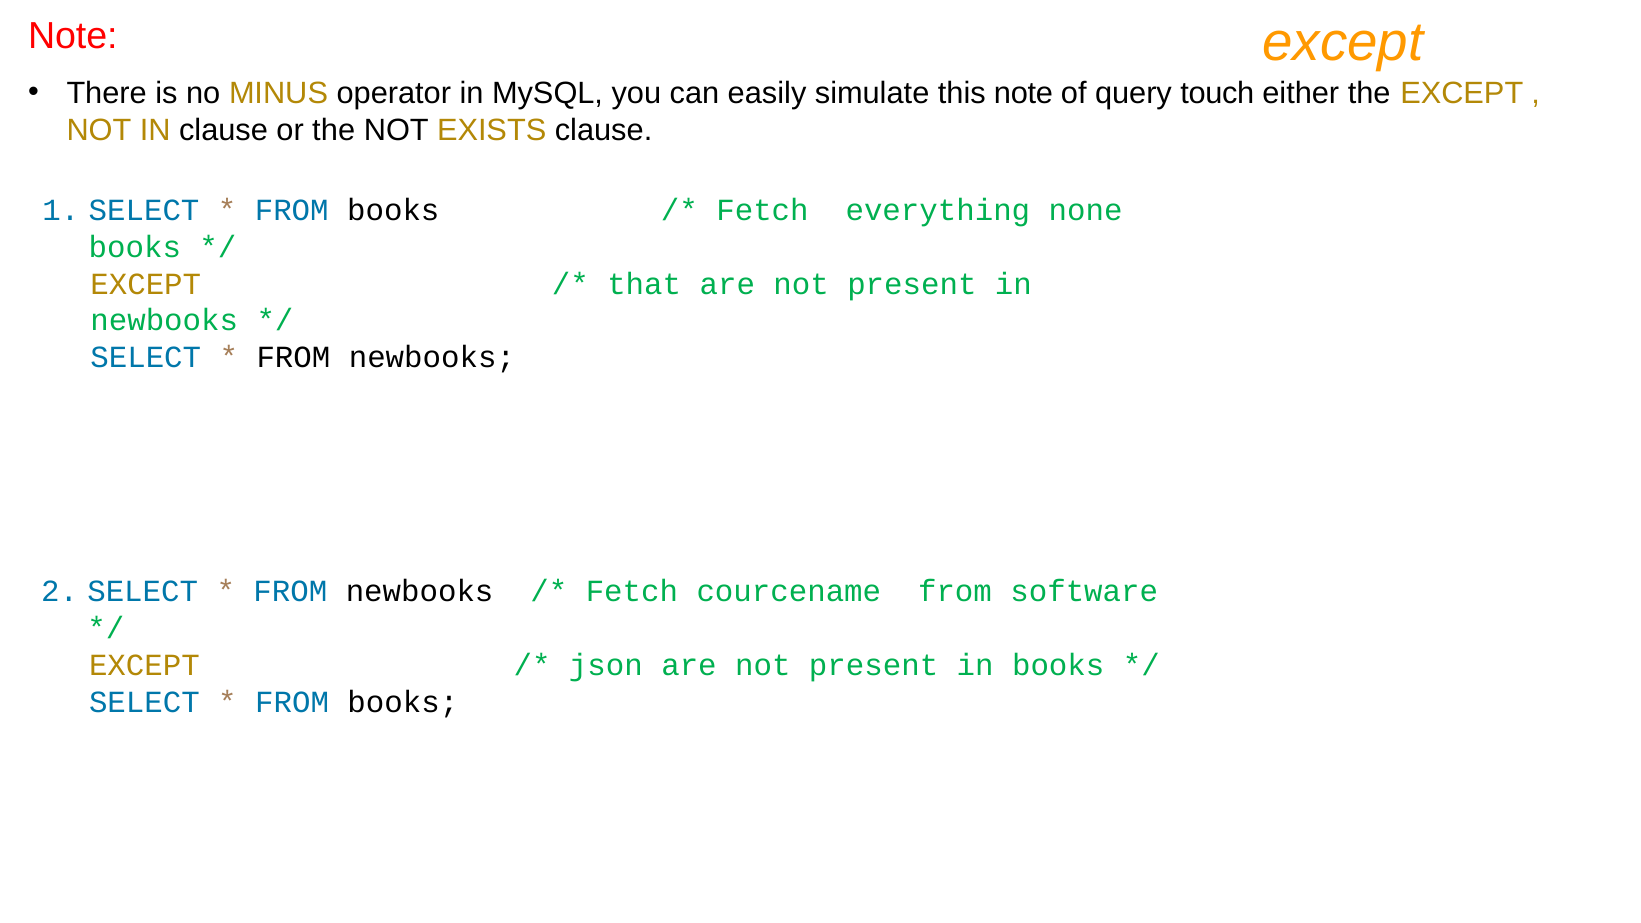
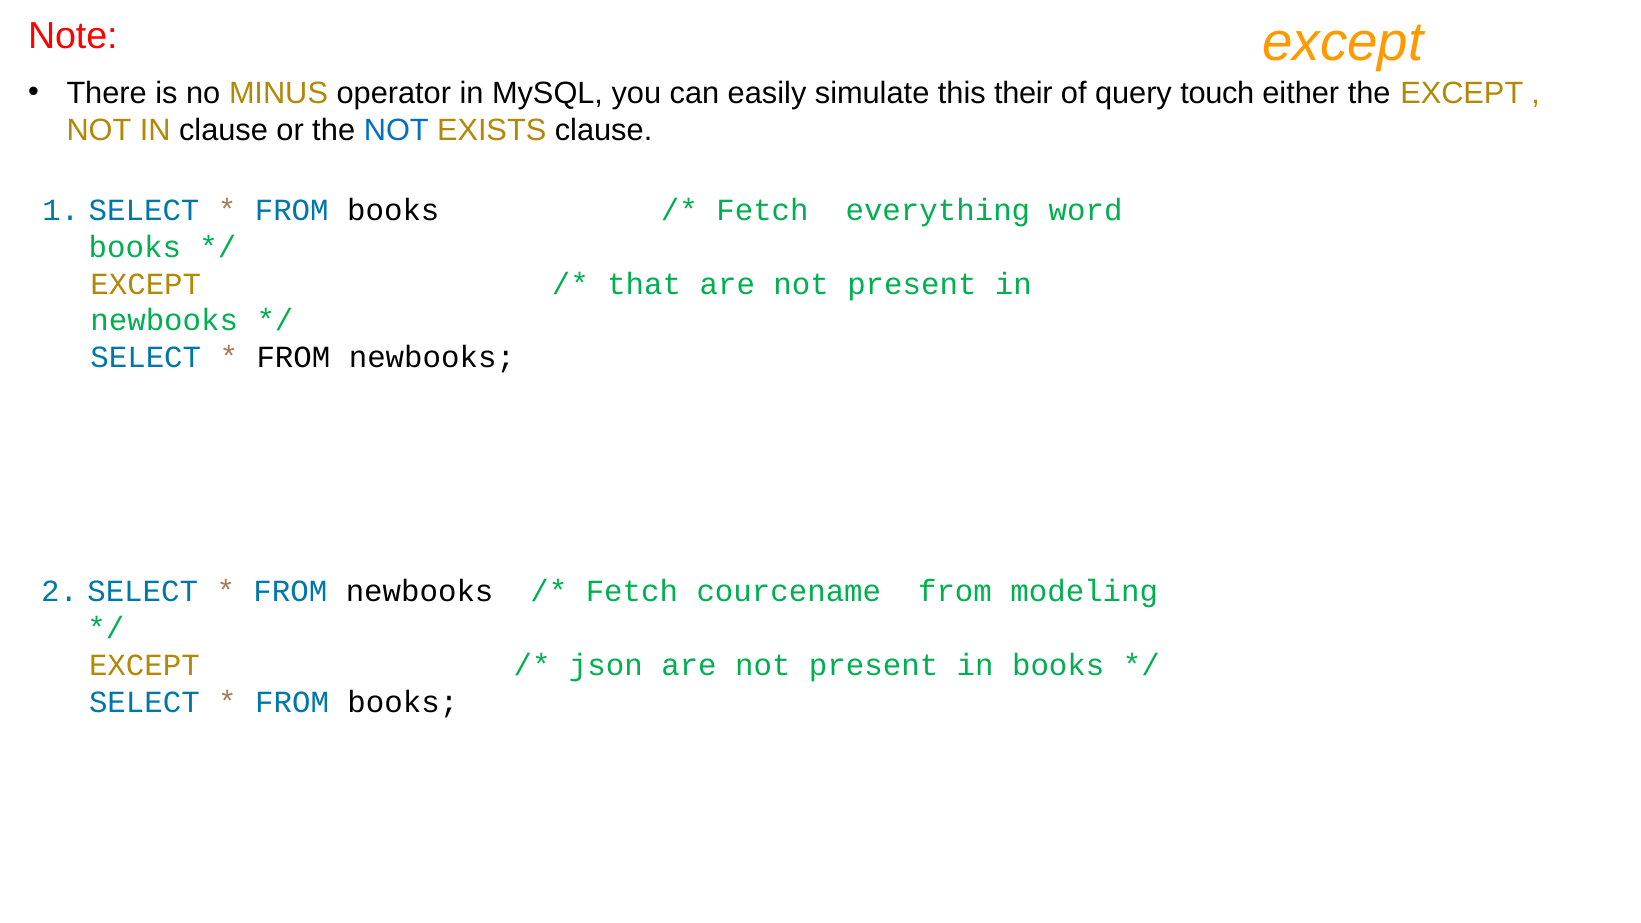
this note: note -> their
NOT at (396, 130) colour: black -> blue
none: none -> word
software: software -> modeling
